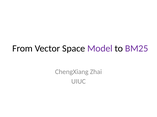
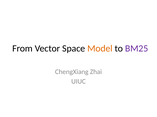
Model colour: purple -> orange
